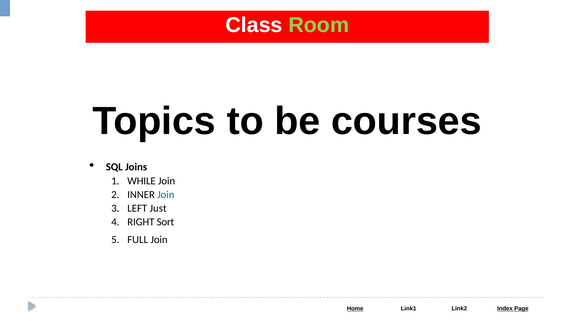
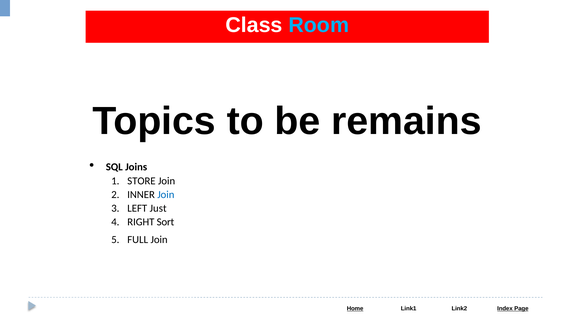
Room colour: light green -> light blue
courses: courses -> remains
WHILE: WHILE -> STORE
